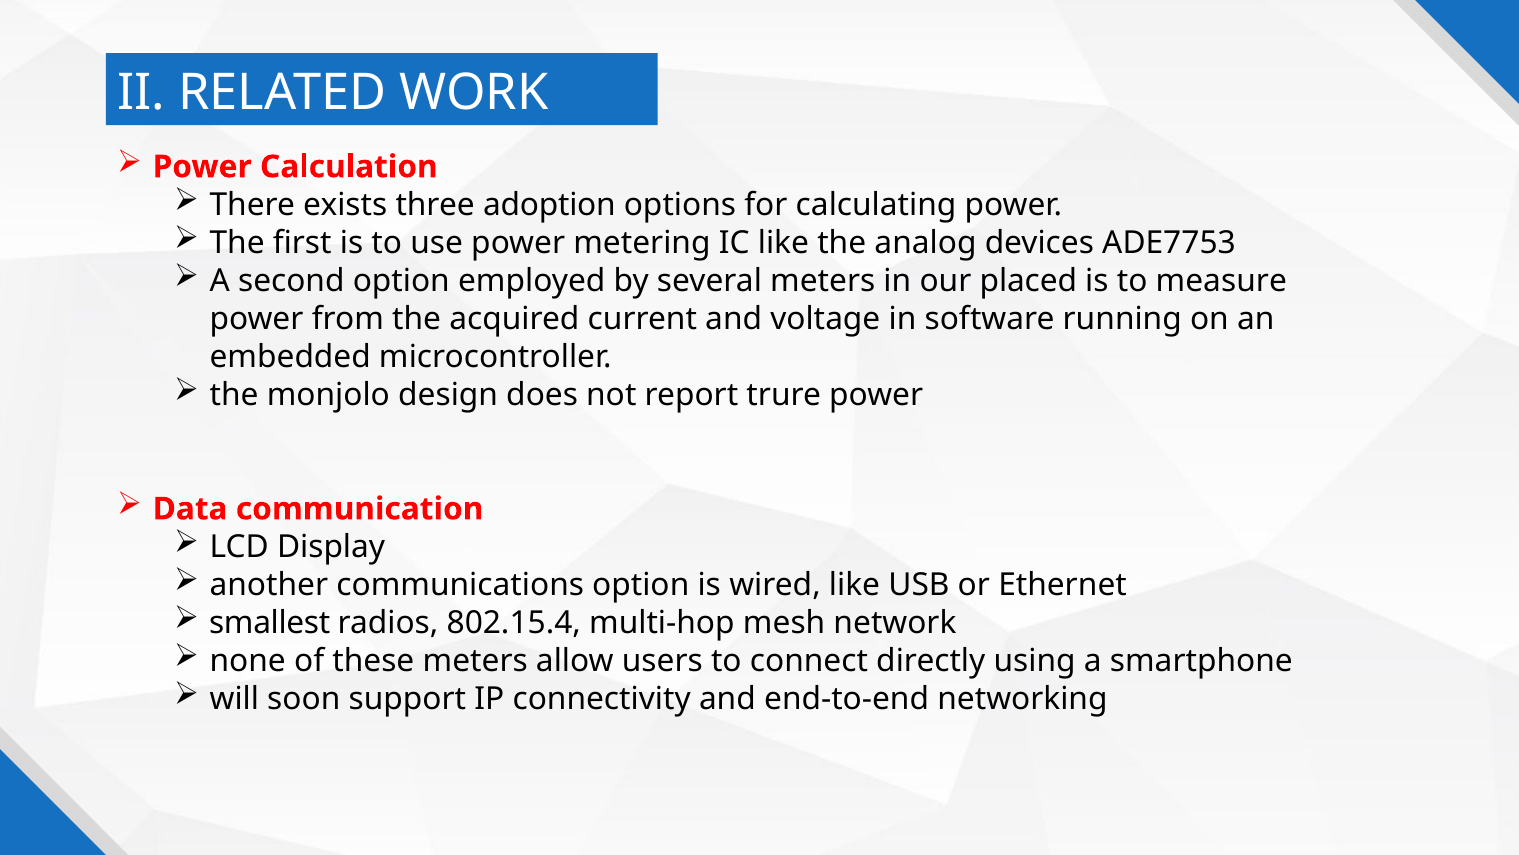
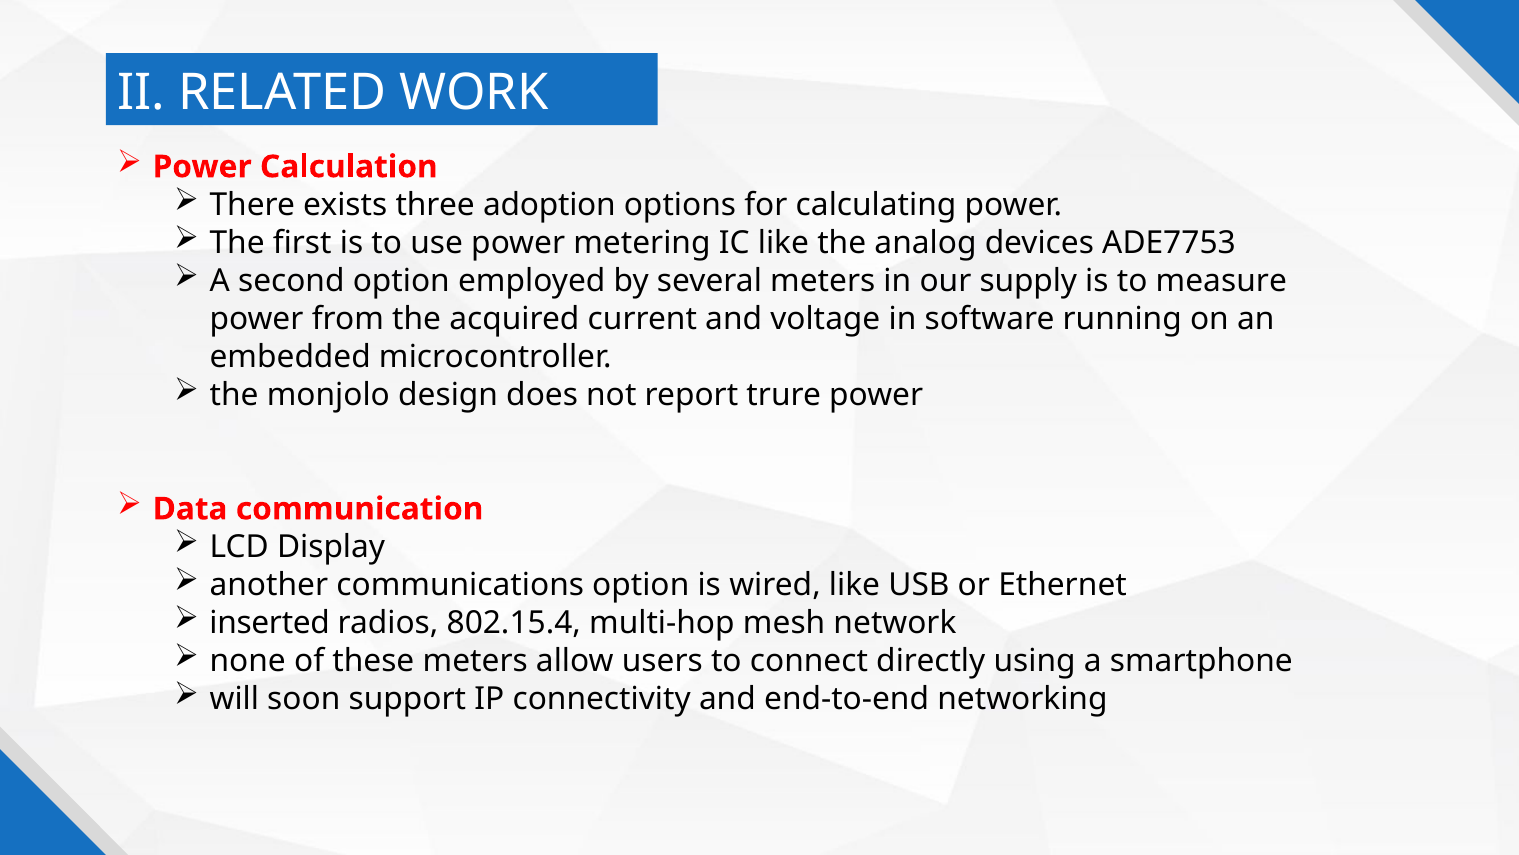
placed: placed -> supply
smallest: smallest -> inserted
